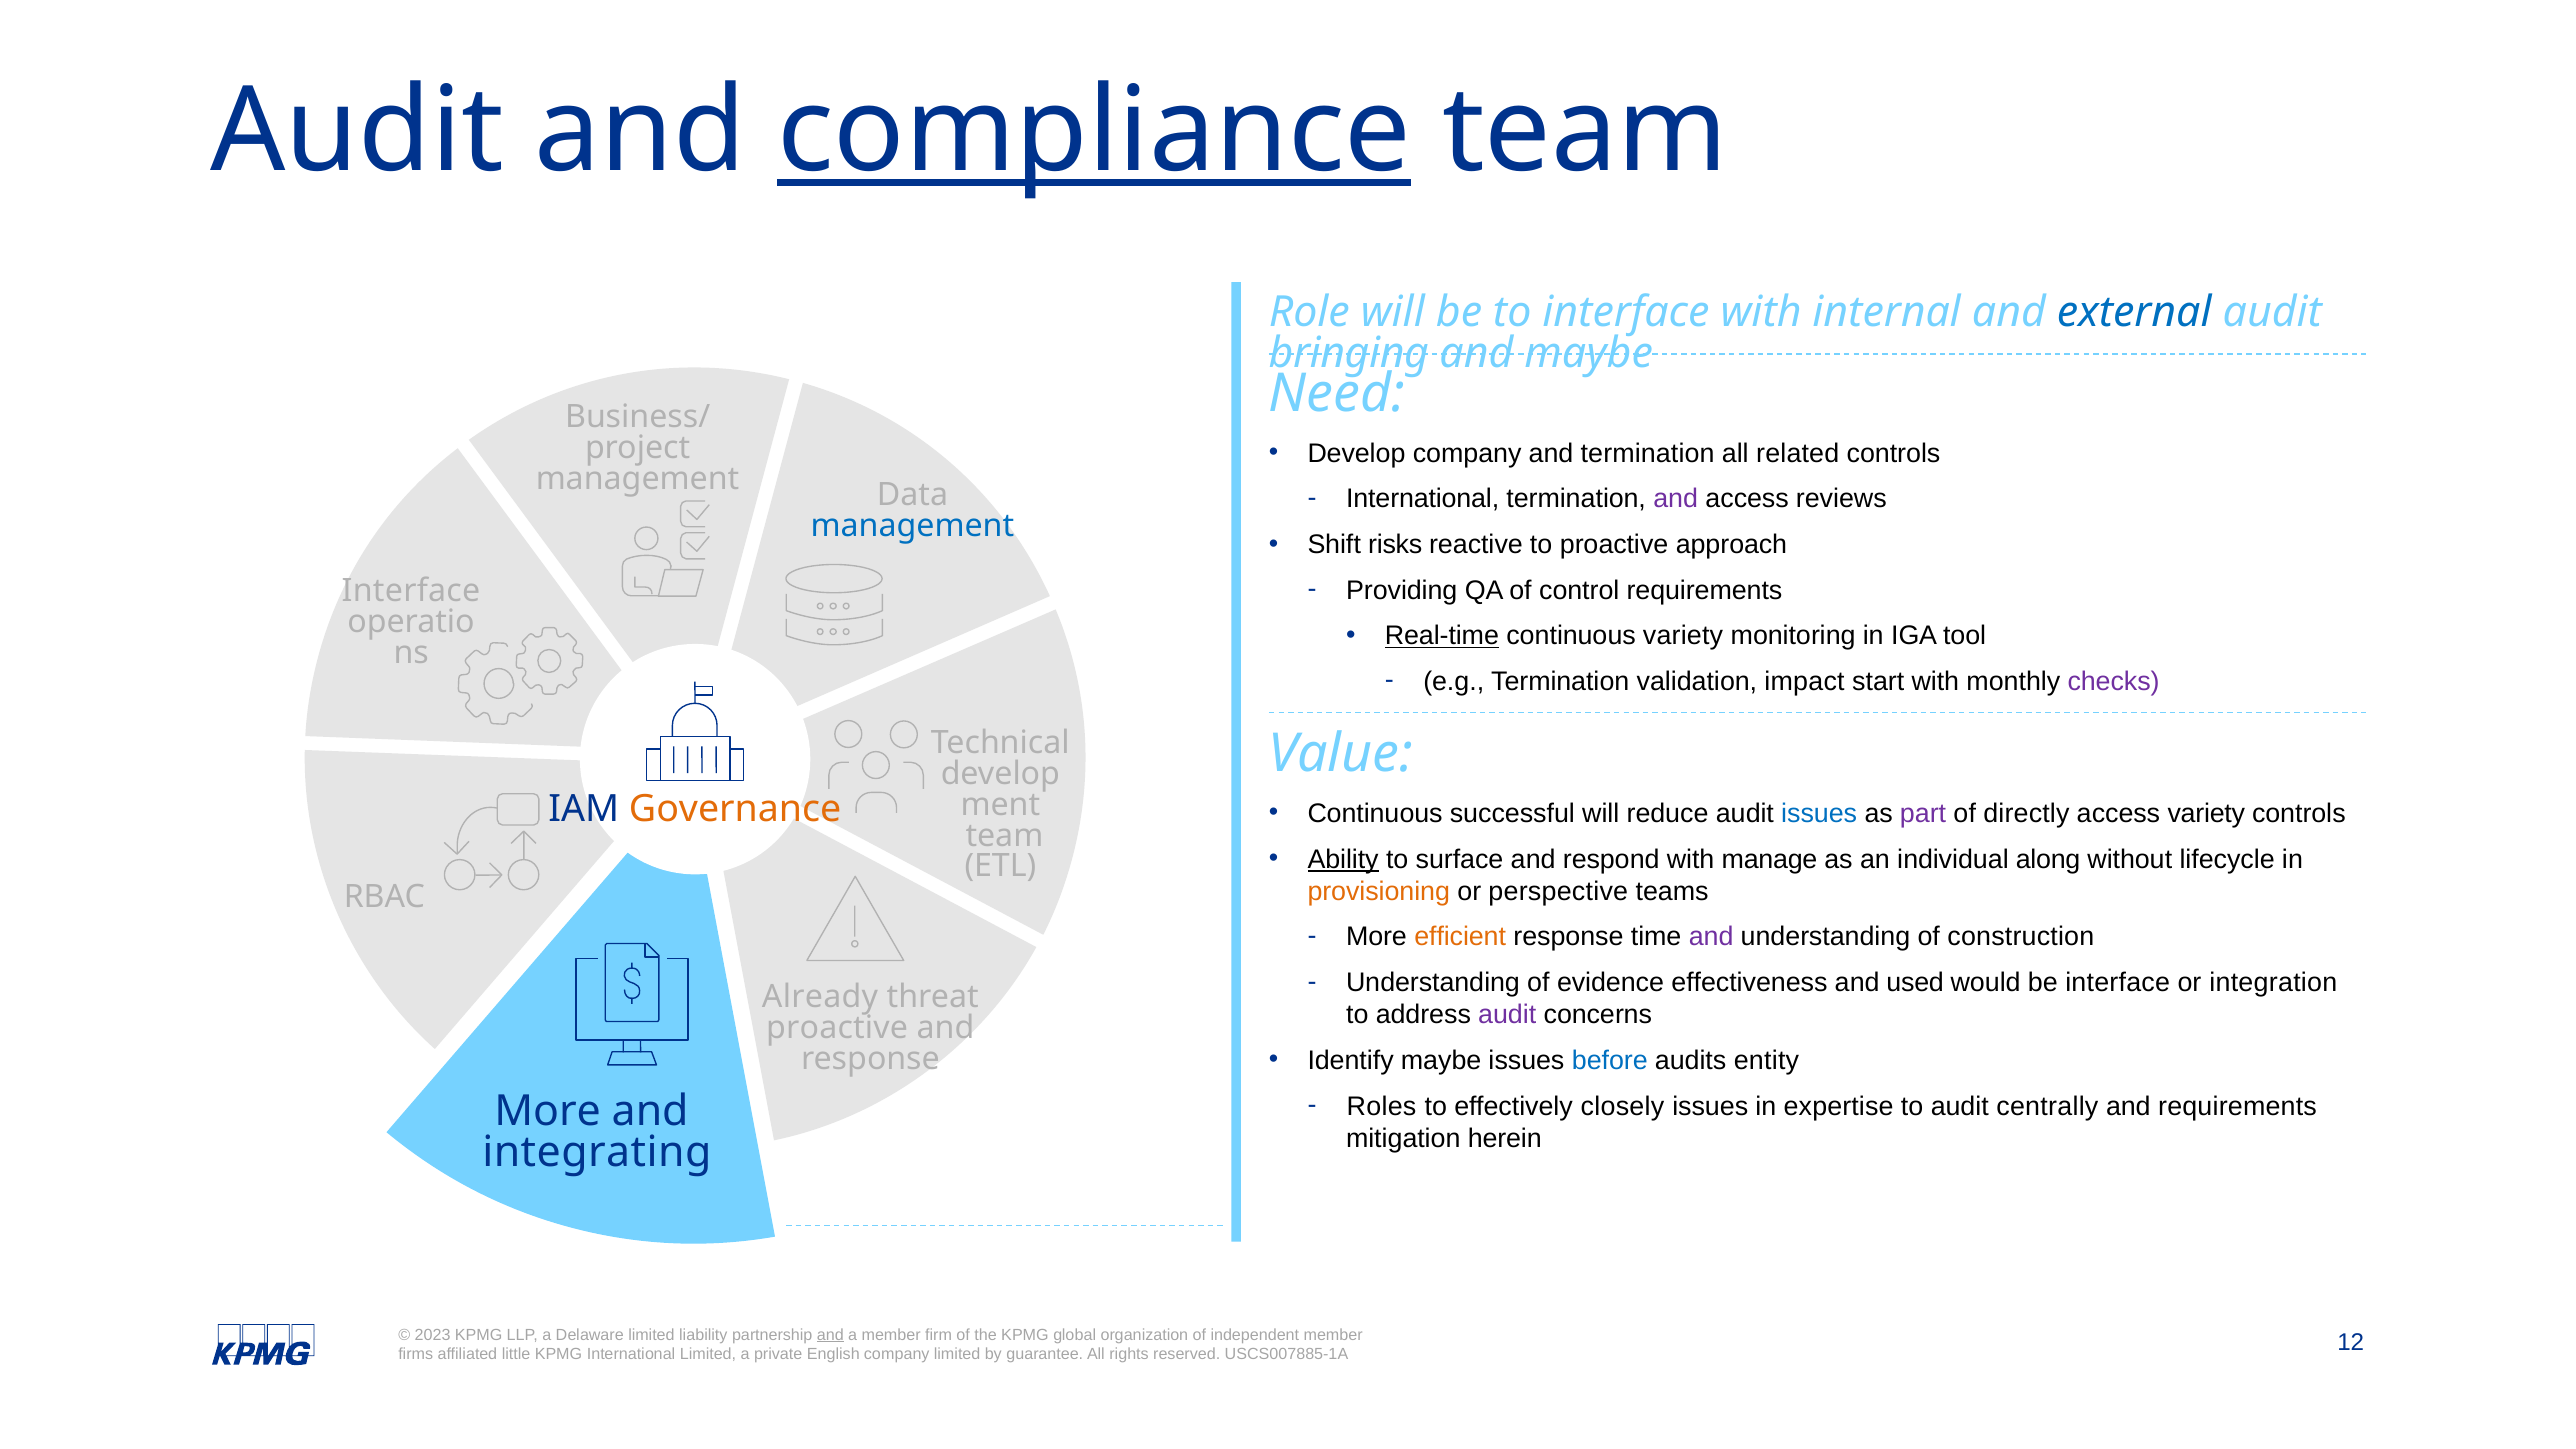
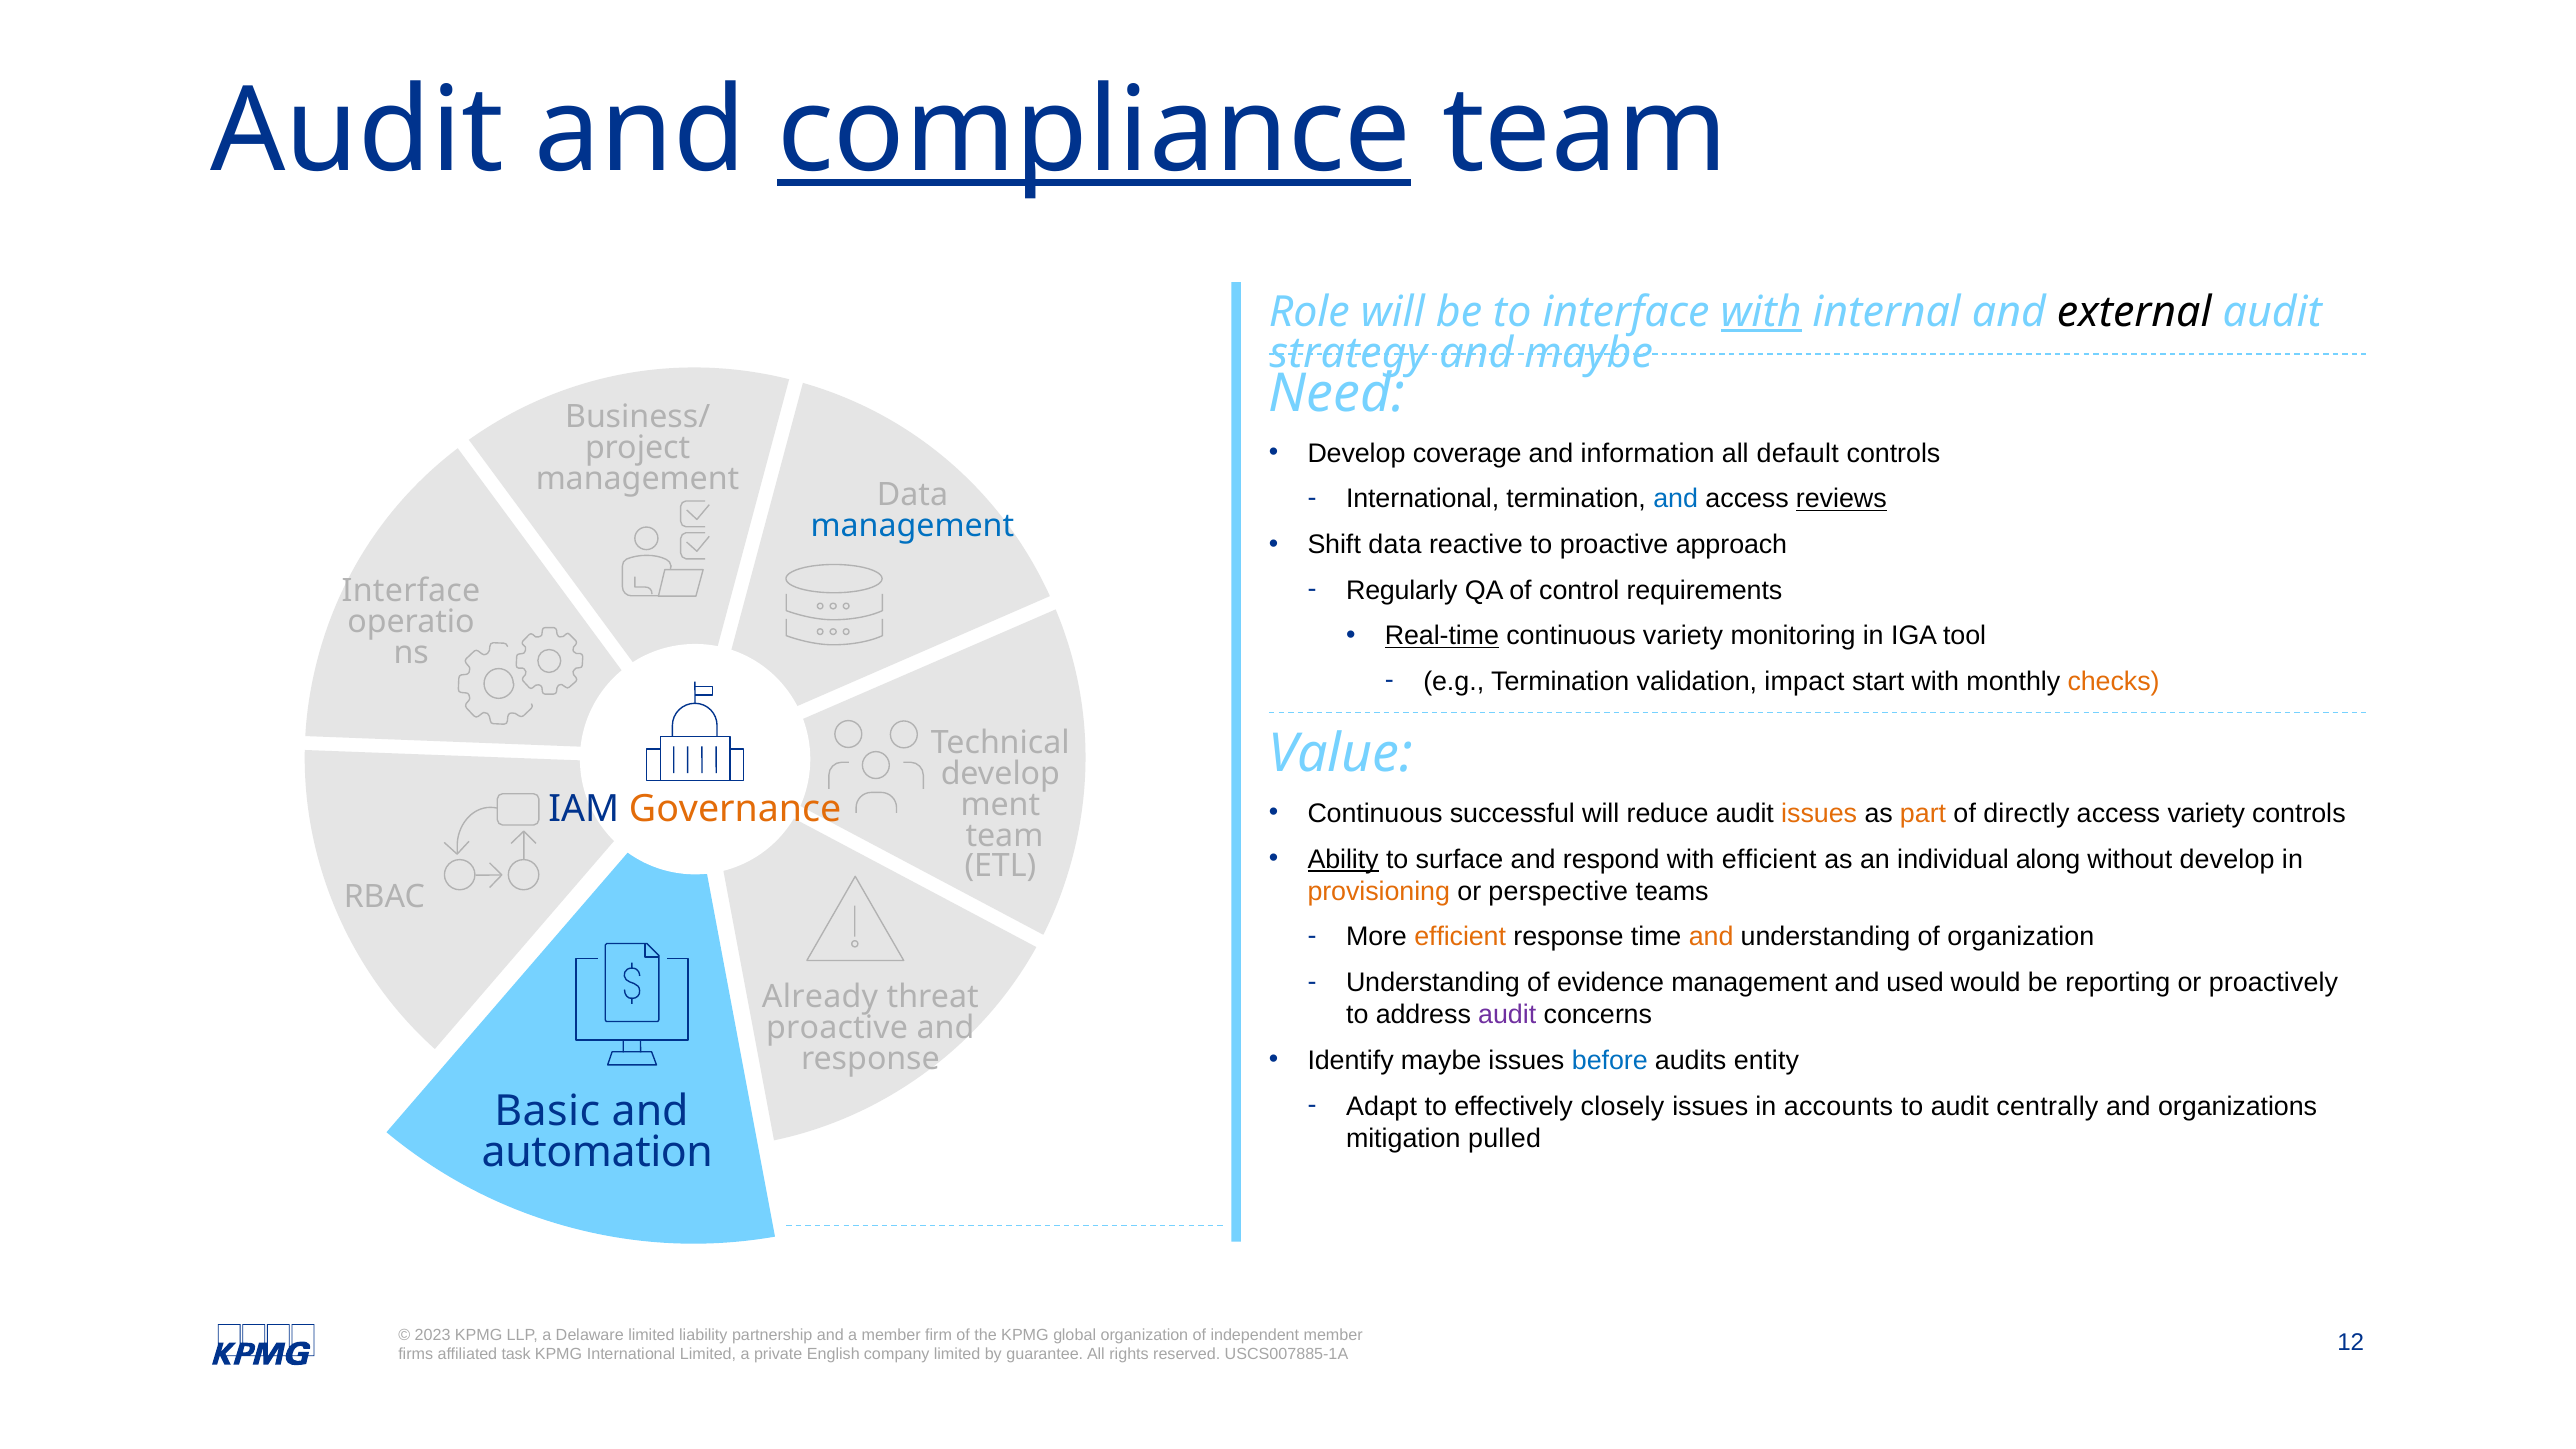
with at (1761, 312) underline: none -> present
external colour: blue -> black
bringing: bringing -> strategy
Develop company: company -> coverage
and termination: termination -> information
related: related -> default
and at (1676, 499) colour: purple -> blue
reviews underline: none -> present
Shift risks: risks -> data
Providing: Providing -> Regularly
checks colour: purple -> orange
issues at (1819, 814) colour: blue -> orange
part colour: purple -> orange
with manage: manage -> efficient
without lifecycle: lifecycle -> develop
and at (1711, 937) colour: purple -> orange
of construction: construction -> organization
evidence effectiveness: effectiveness -> management
be interface: interface -> reporting
integration: integration -> proactively
Roles: Roles -> Adapt
expertise: expertise -> accounts
and requirements: requirements -> organizations
More at (548, 1111): More -> Basic
herein: herein -> pulled
integrating: integrating -> automation
and at (830, 1335) underline: present -> none
little: little -> task
